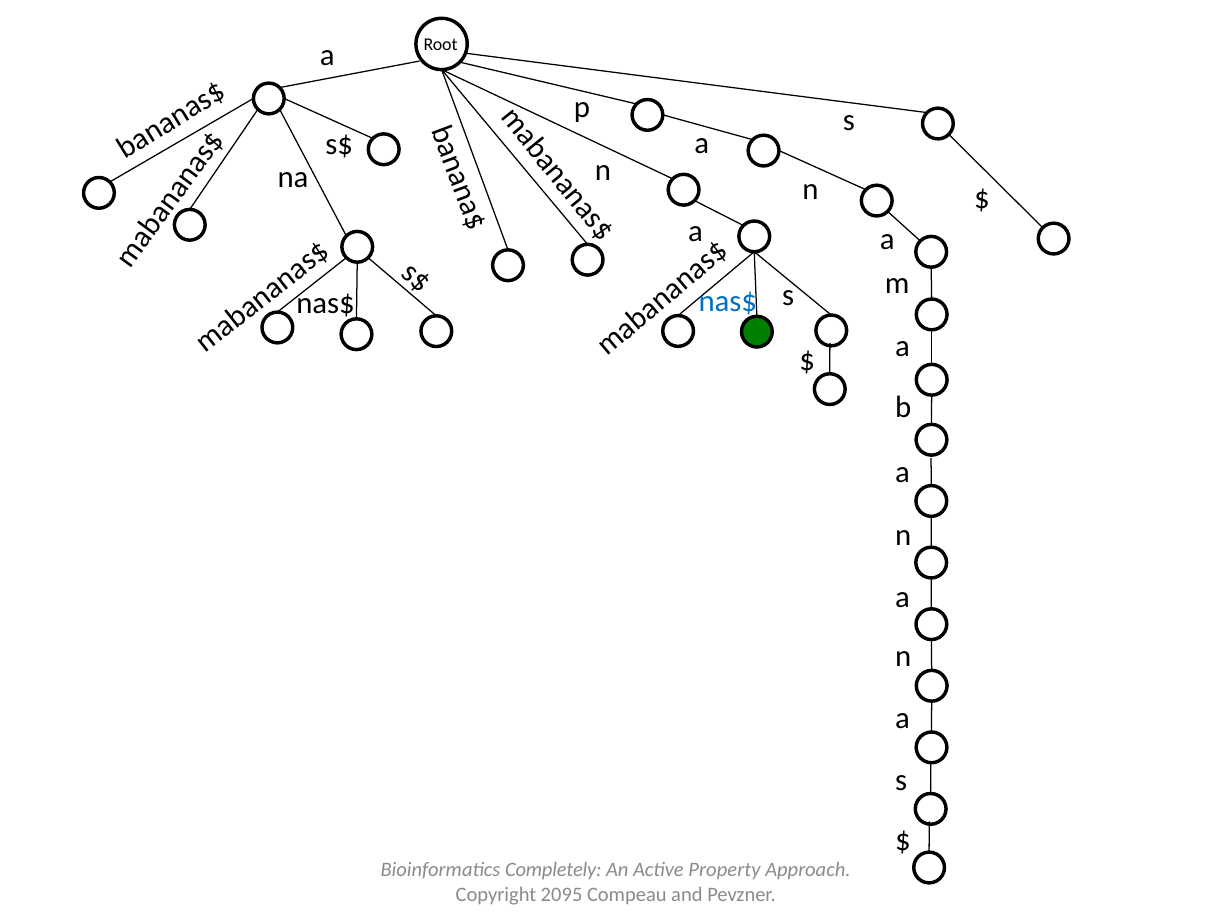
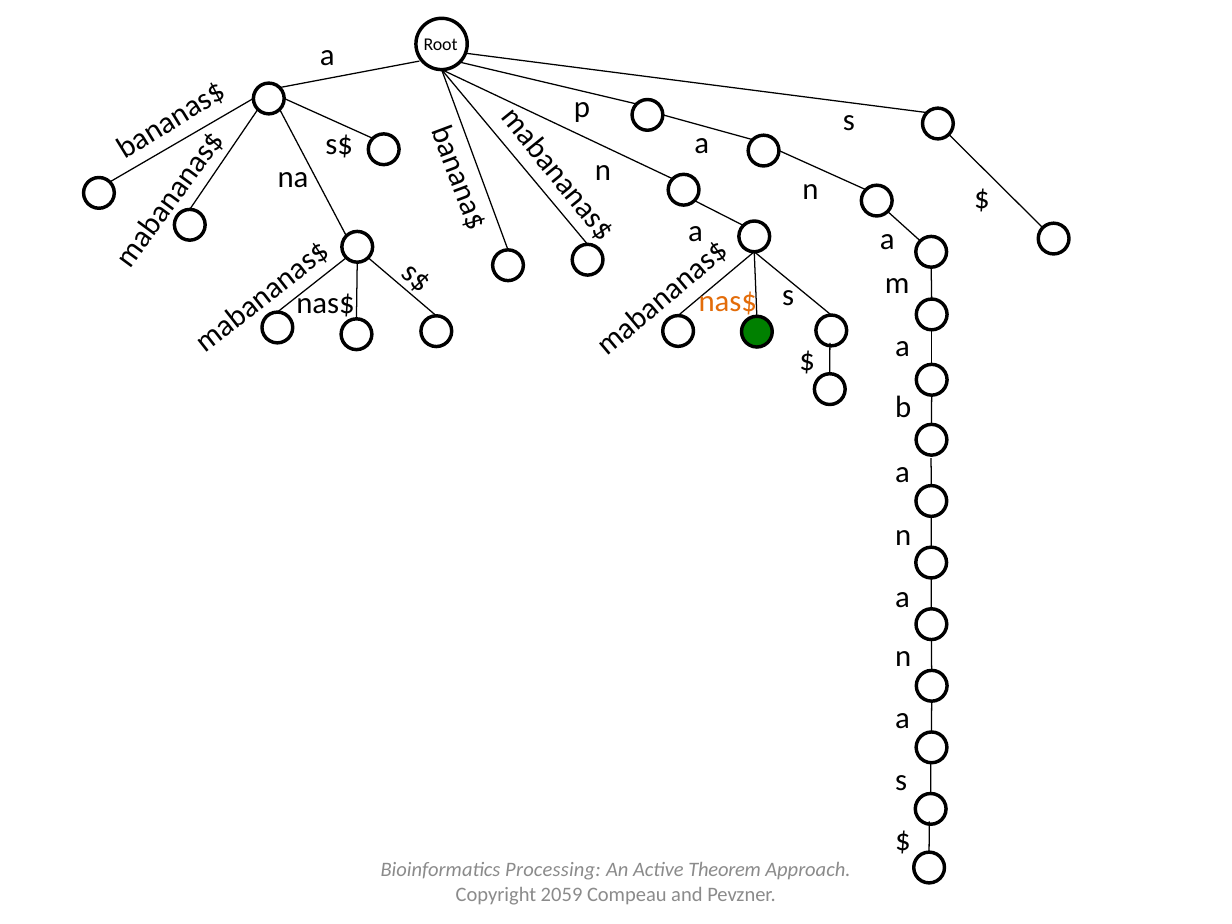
nas$ at (728, 301) colour: blue -> orange
Completely: Completely -> Processing
Property: Property -> Theorem
2095: 2095 -> 2059
